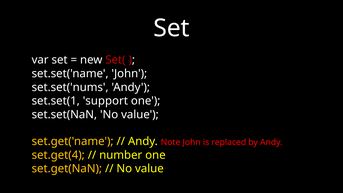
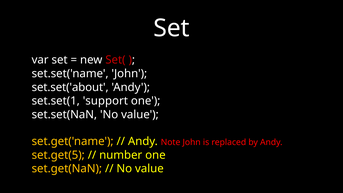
set.set('nums: set.set('nums -> set.set('about
set.get(4: set.get(4 -> set.get(5
